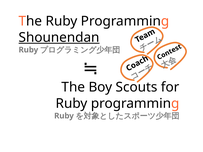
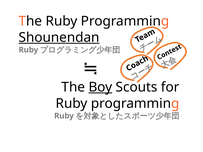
Boy underline: none -> present
